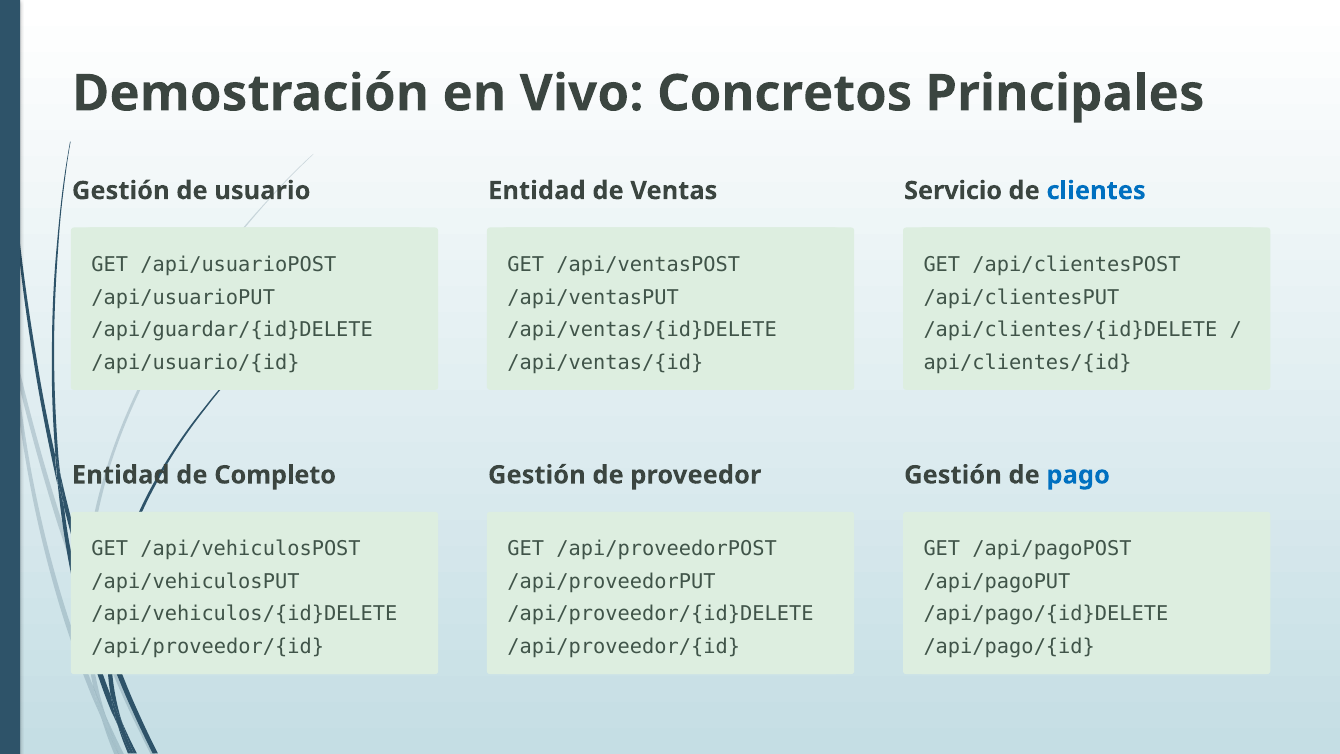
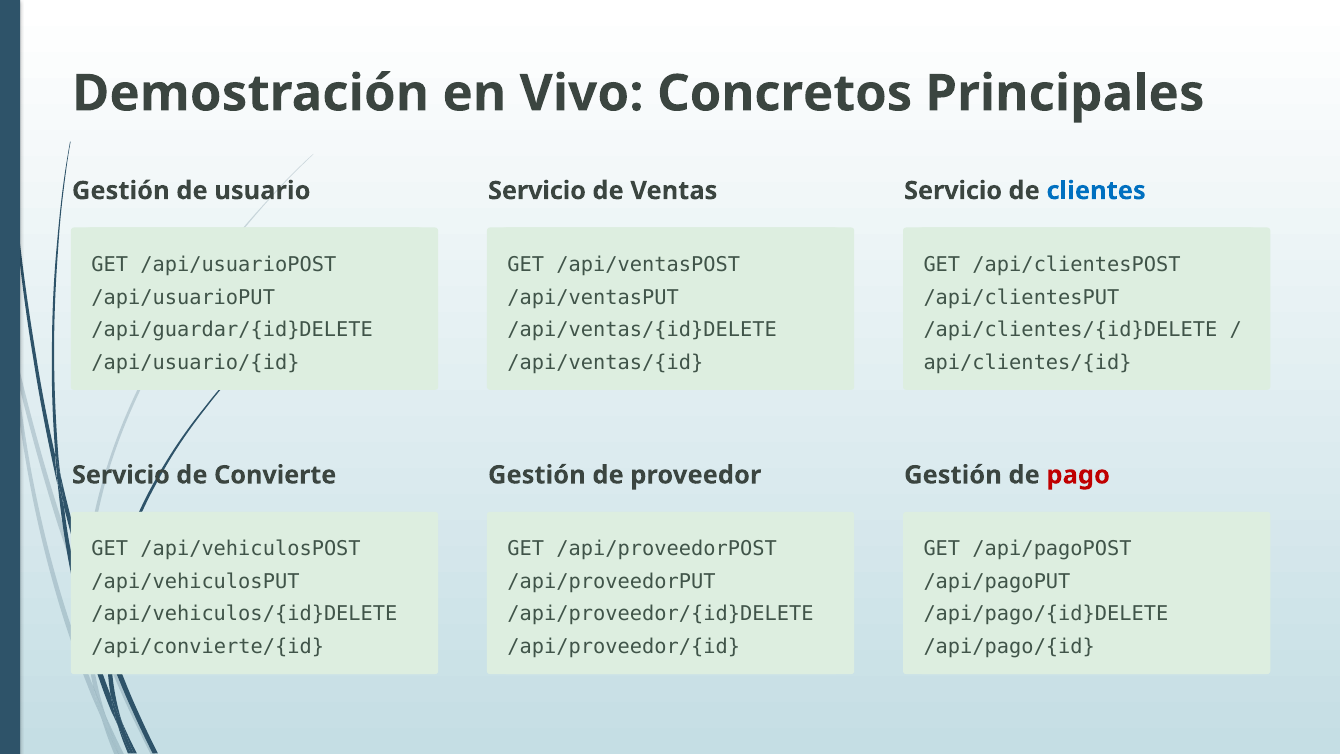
Entidad at (537, 191): Entidad -> Servicio
Entidad at (121, 475): Entidad -> Servicio
Completo: Completo -> Convierte
pago colour: blue -> red
/api/proveedor/{id at (208, 647): /api/proveedor/{id -> /api/convierte/{id
